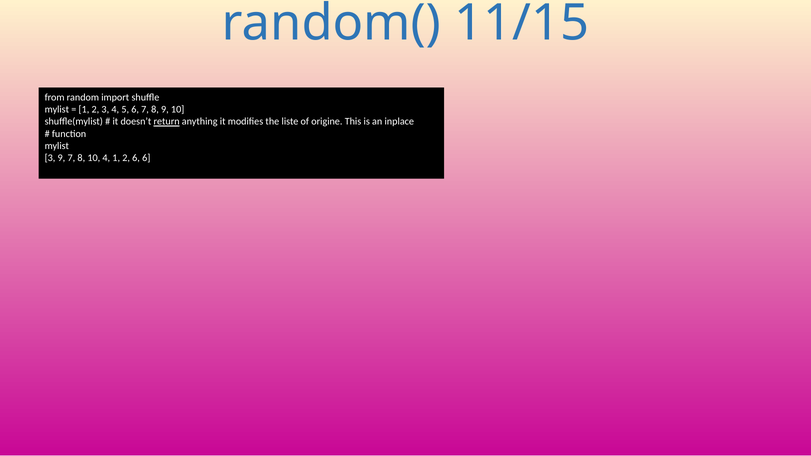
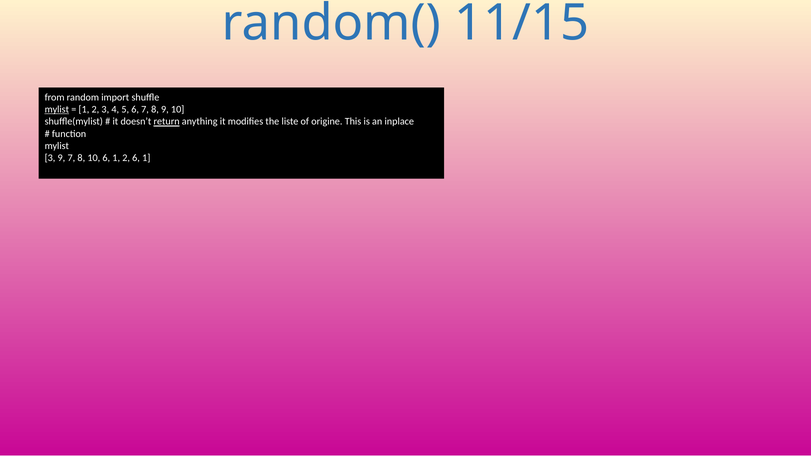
mylist at (57, 110) underline: none -> present
10 4: 4 -> 6
2 6 6: 6 -> 1
